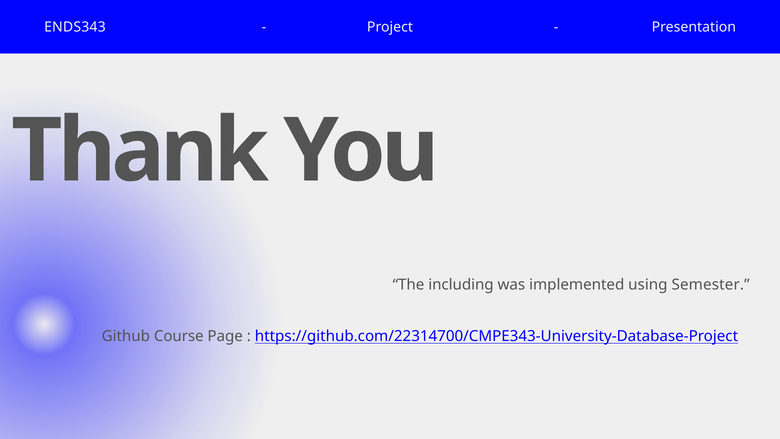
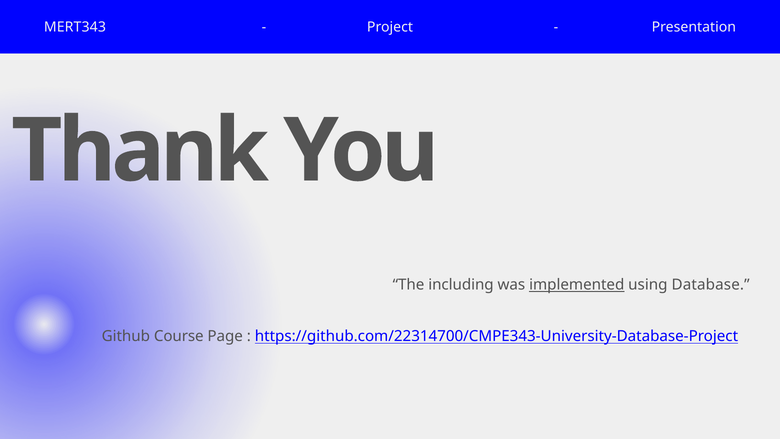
ENDS343: ENDS343 -> MERT343
implemented underline: none -> present
Semester: Semester -> Database
